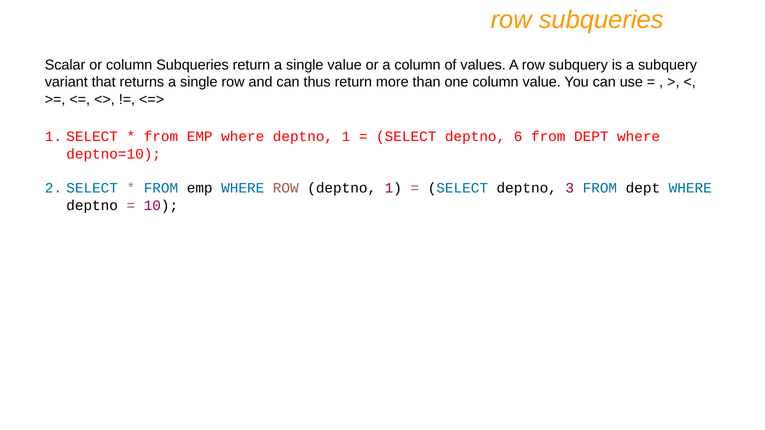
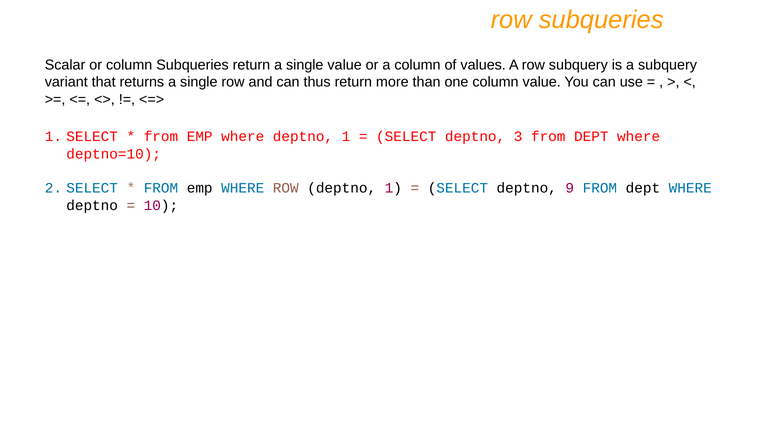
6: 6 -> 3
3: 3 -> 9
